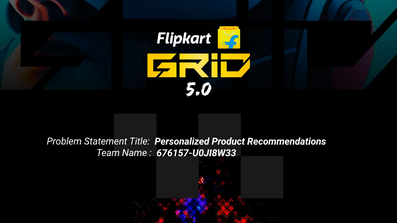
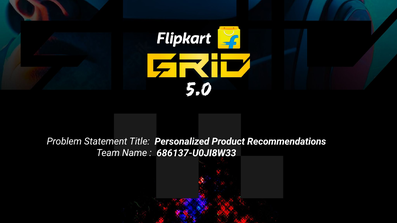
676157-U0JI8W33: 676157-U0JI8W33 -> 686137-U0JI8W33
